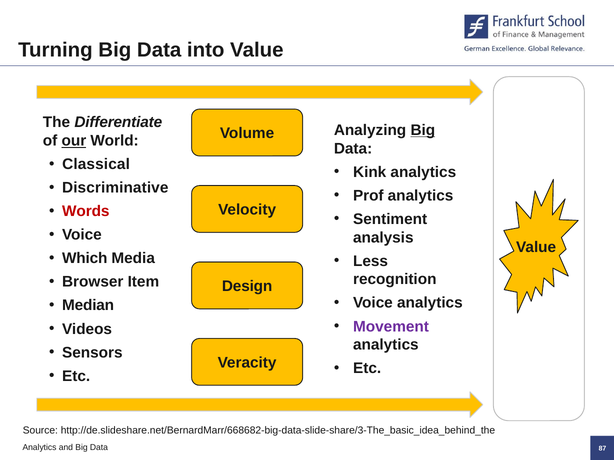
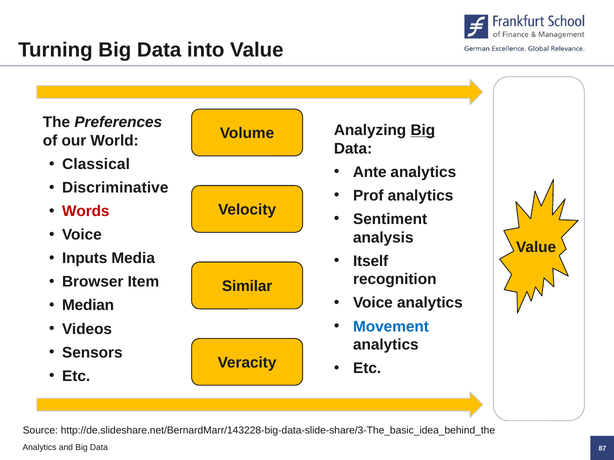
Differentiate: Differentiate -> Preferences
our underline: present -> none
Kink: Kink -> Ante
Which: Which -> Inputs
Less: Less -> Itself
Design: Design -> Similar
Movement colour: purple -> blue
http://de.slideshare.net/BernardMarr/668682-big-data-slide-share/3-The_basic_idea_behind_the: http://de.slideshare.net/BernardMarr/668682-big-data-slide-share/3-The_basic_idea_behind_the -> http://de.slideshare.net/BernardMarr/143228-big-data-slide-share/3-The_basic_idea_behind_the
